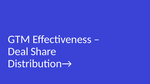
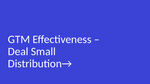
Share: Share -> Small
